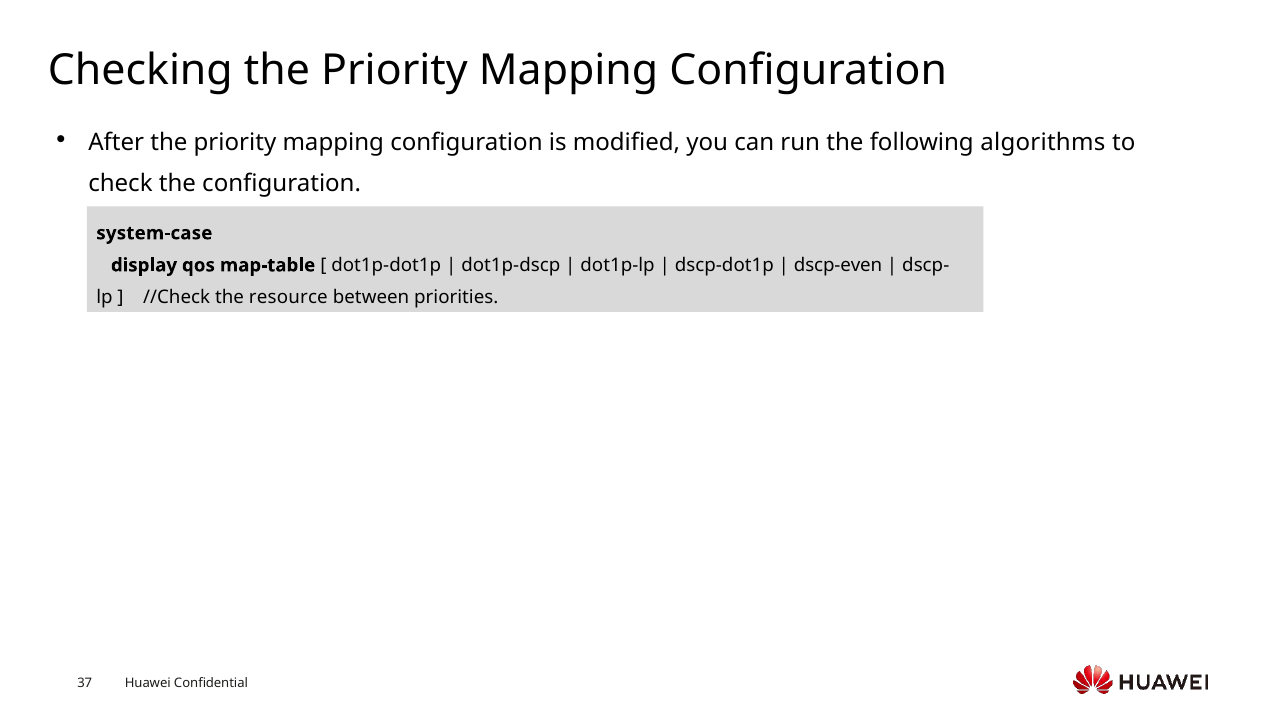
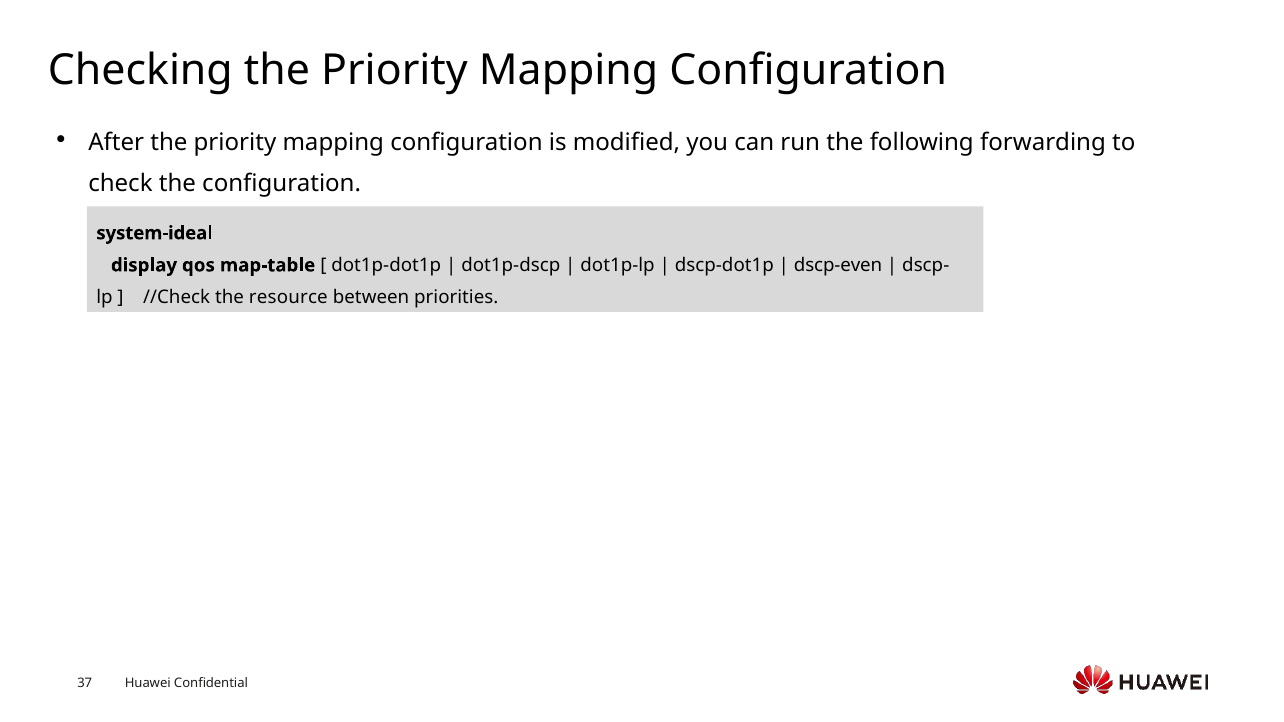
algorithms: algorithms -> forwarding
system-case: system-case -> system-ideal
